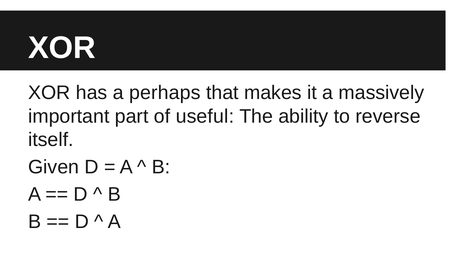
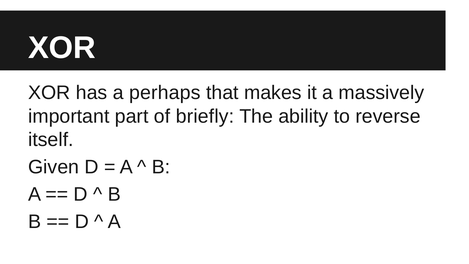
useful: useful -> briefly
